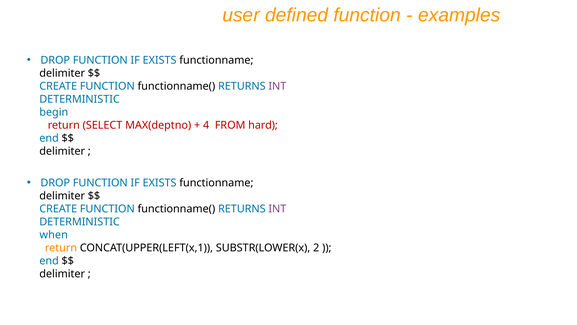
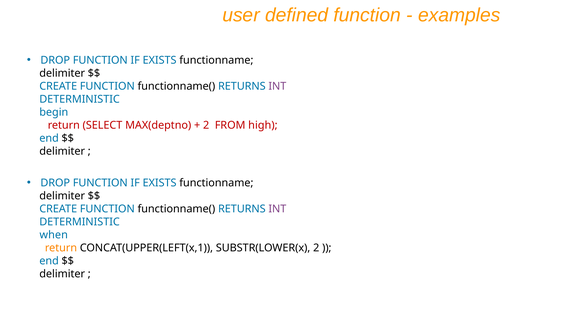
4 at (206, 125): 4 -> 2
hard: hard -> high
